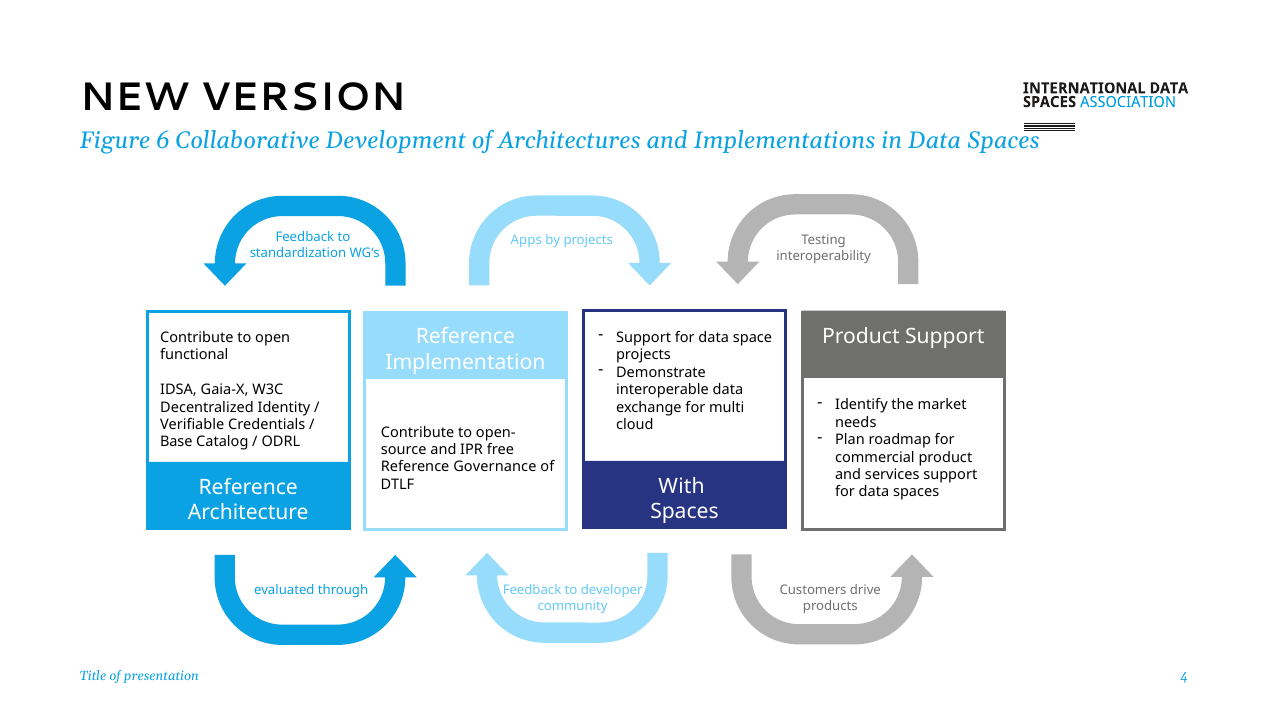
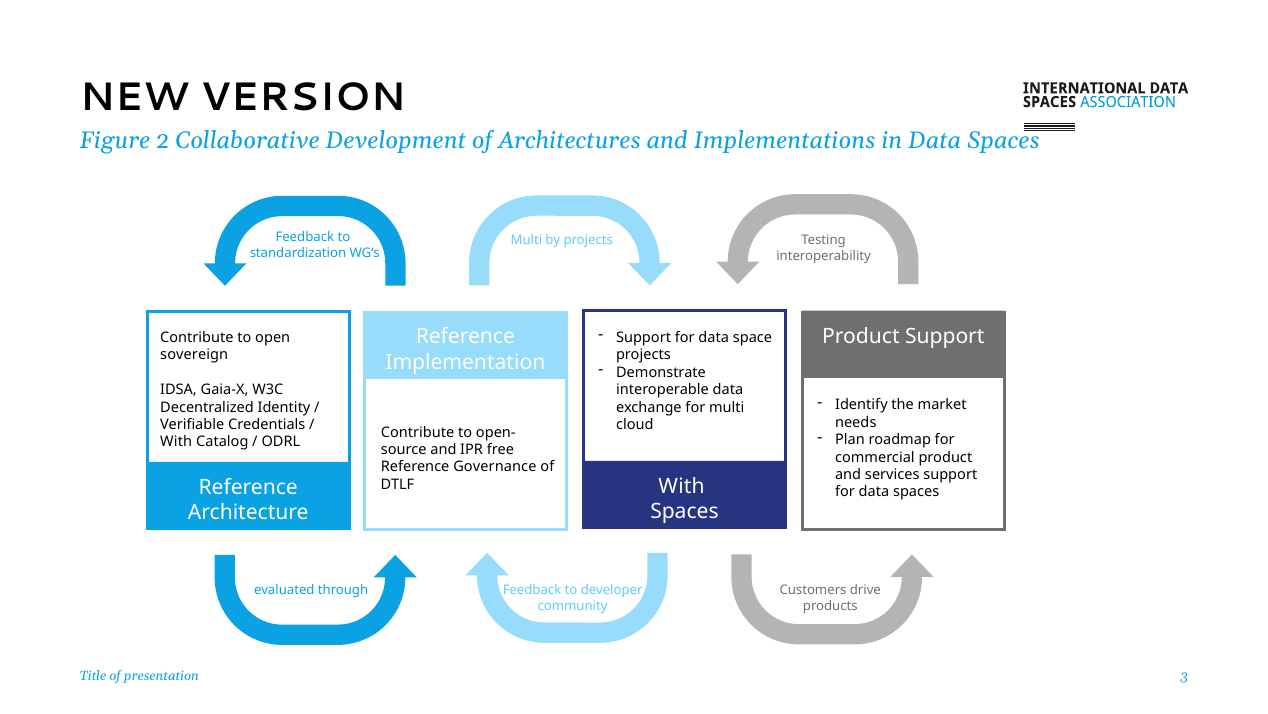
6: 6 -> 2
Apps at (526, 240): Apps -> Multi
functional: functional -> sovereign
Base at (176, 442): Base -> With
4: 4 -> 3
